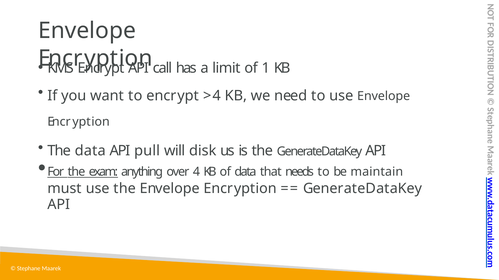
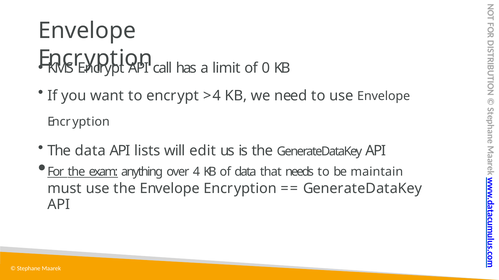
1: 1 -> 0
pull: pull -> lists
disk: disk -> edit
